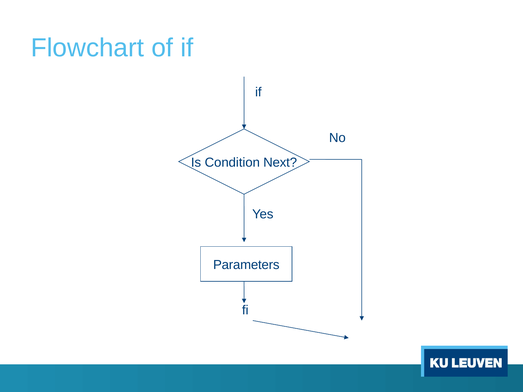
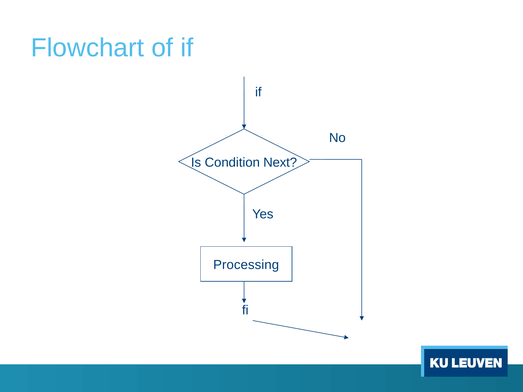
Parameters: Parameters -> Processing
